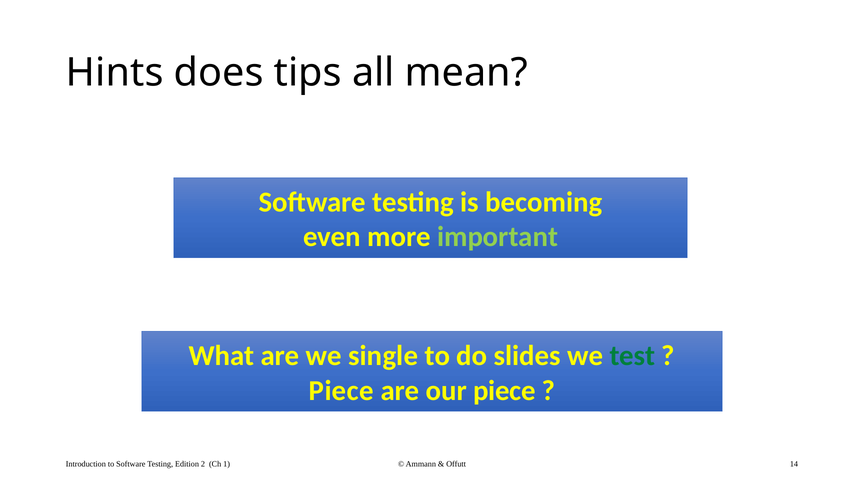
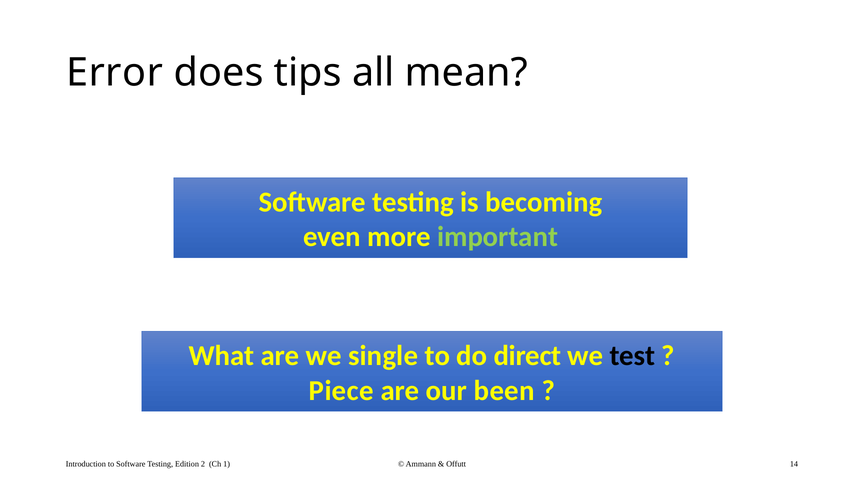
Hints: Hints -> Error
slides: slides -> direct
test colour: green -> black
our piece: piece -> been
